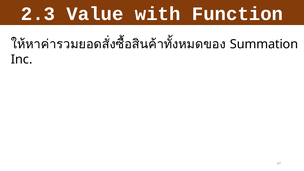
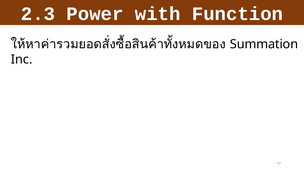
Value: Value -> Power
